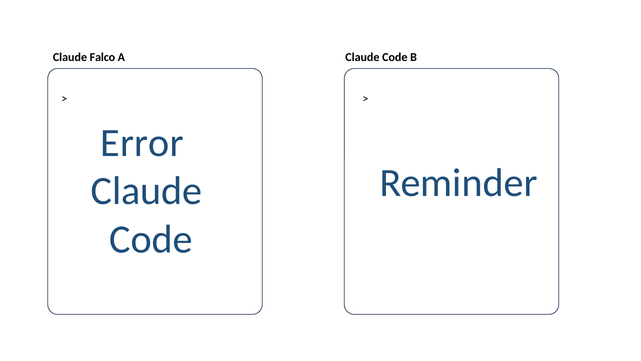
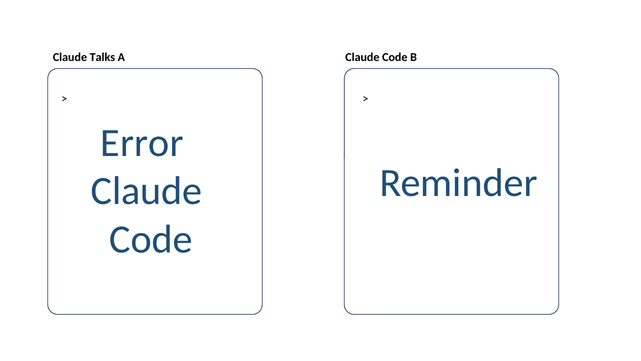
Falco: Falco -> Talks
